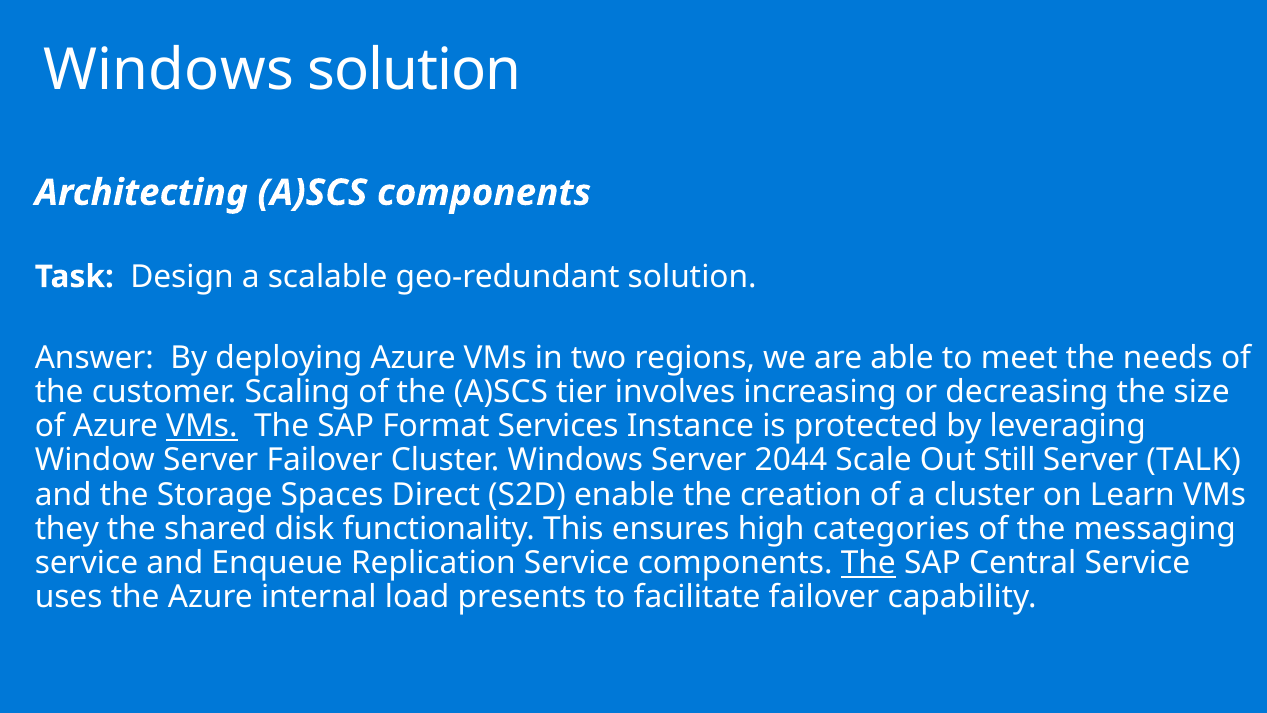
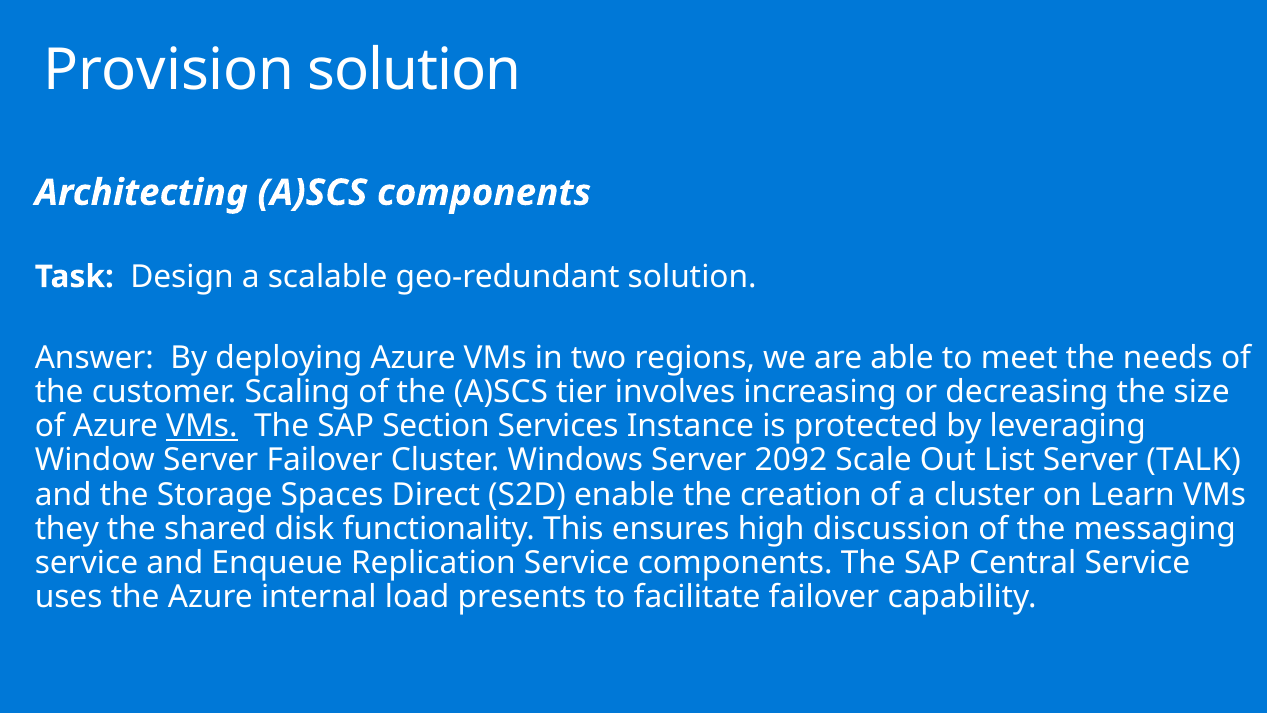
Windows at (169, 71): Windows -> Provision
Format: Format -> Section
2044: 2044 -> 2092
Still: Still -> List
categories: categories -> discussion
The at (868, 563) underline: present -> none
